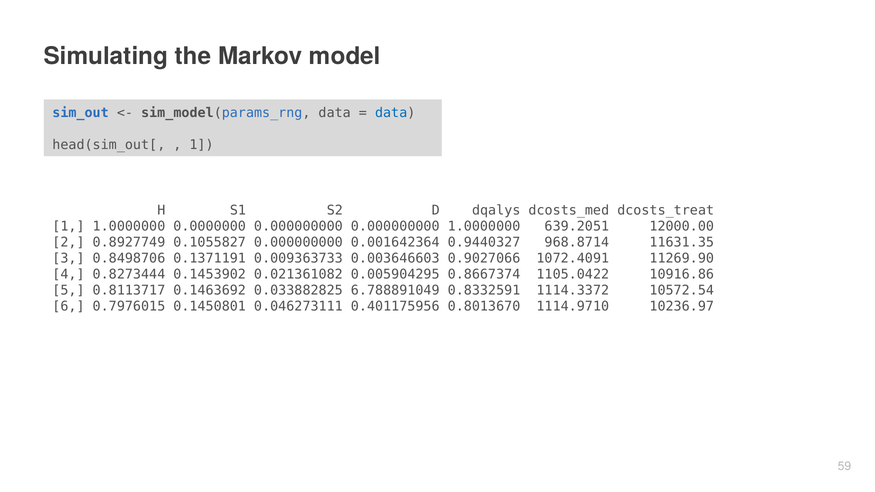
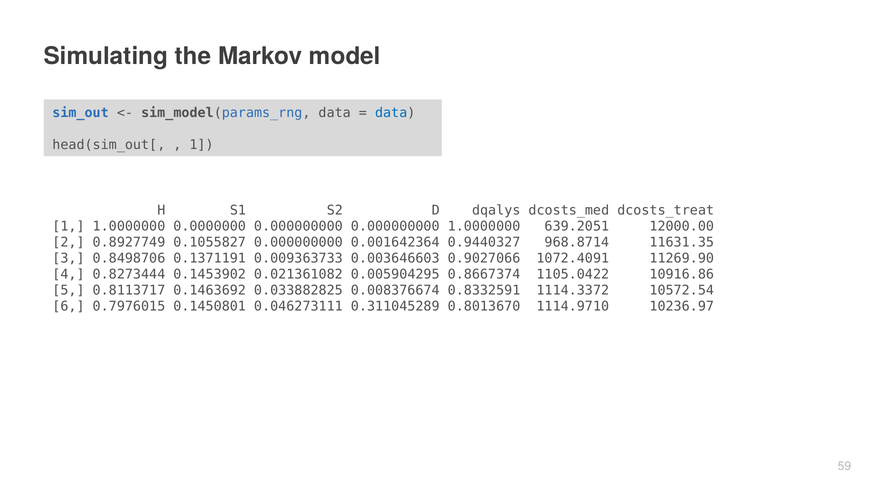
6.788891049: 6.788891049 -> 0.008376674
0.401175956: 0.401175956 -> 0.311045289
